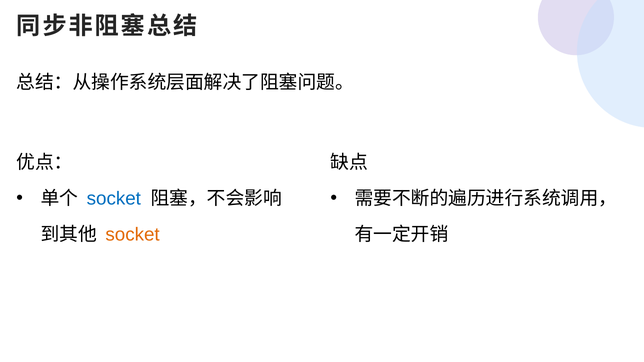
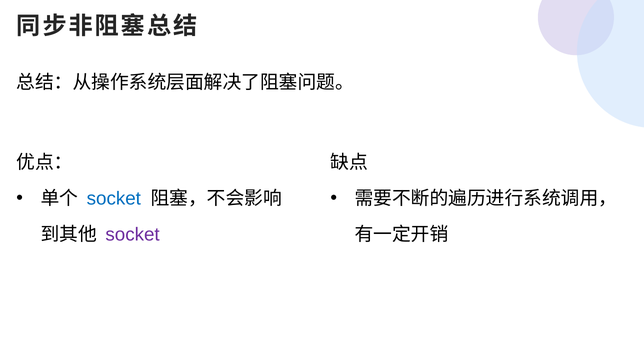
socket at (133, 235) colour: orange -> purple
